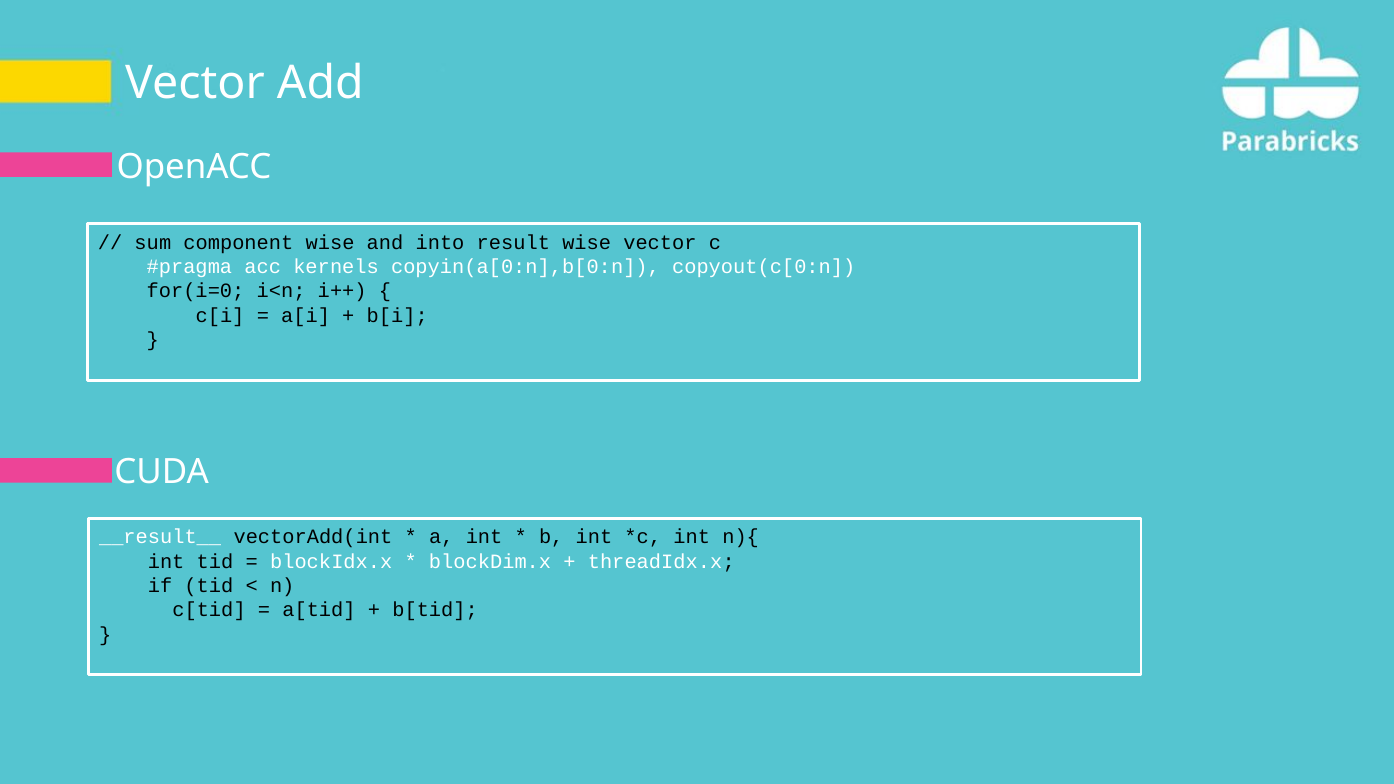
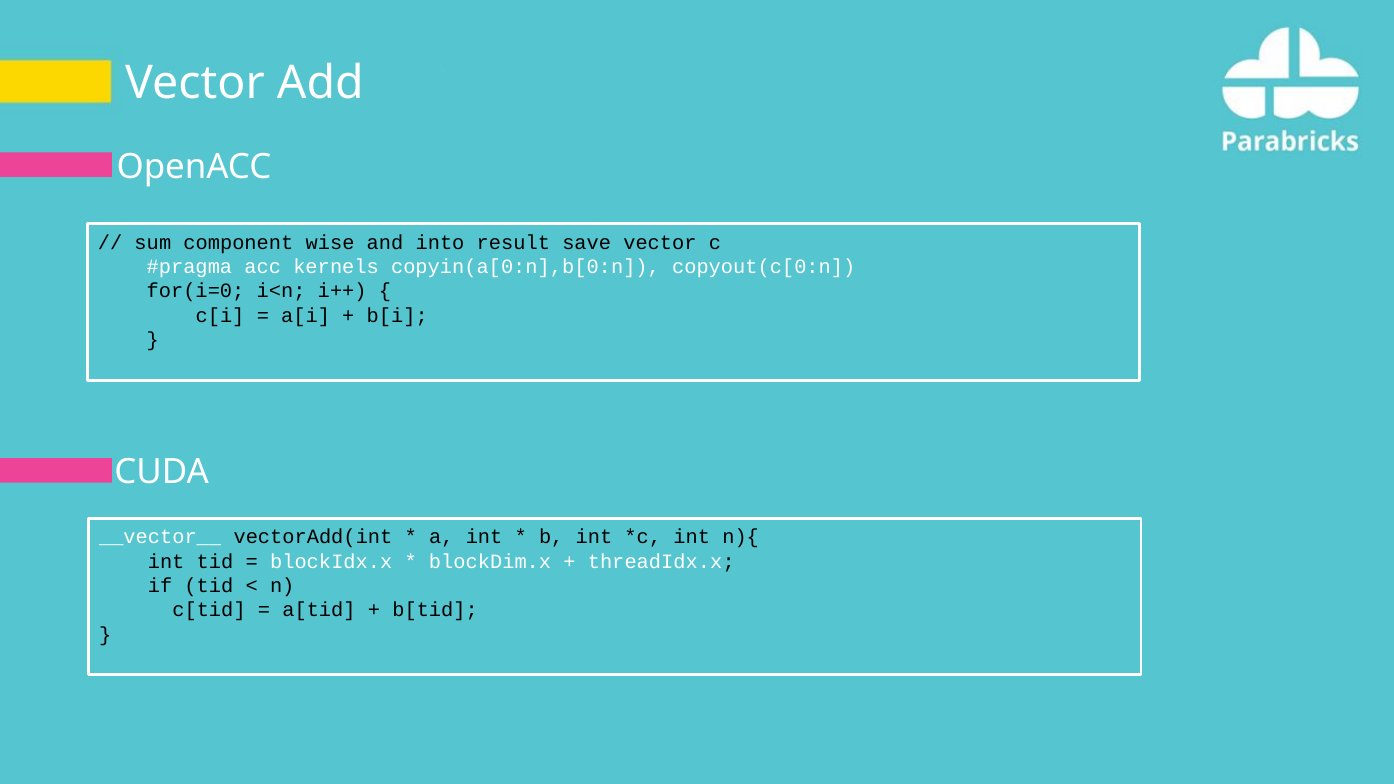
result wise: wise -> save
__result__: __result__ -> __vector__
